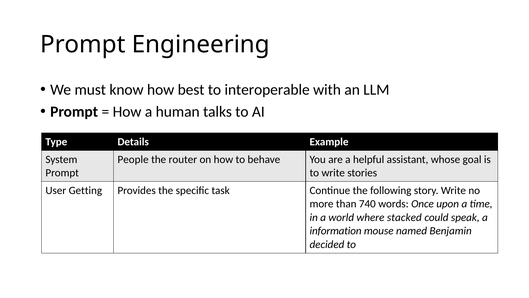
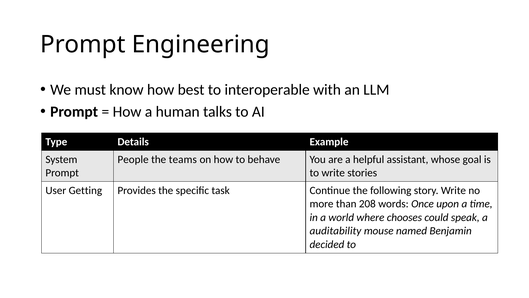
router: router -> teams
740: 740 -> 208
stacked: stacked -> chooses
information: information -> auditability
